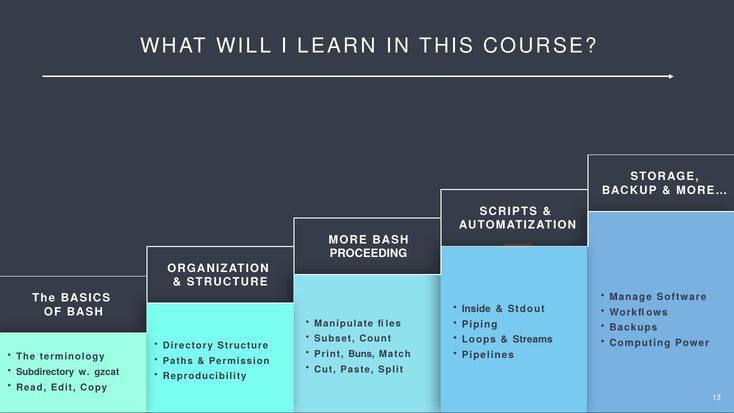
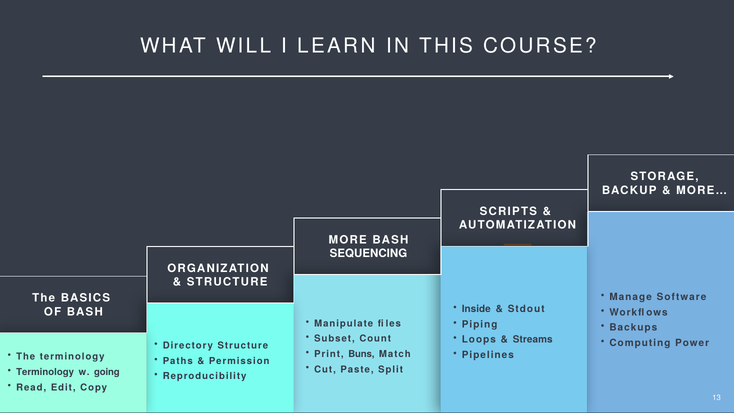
PROCEEDING: PROCEEDING -> SEQUENCING
Subdirectory at (45, 372): Subdirectory -> Terminology
gzcat: gzcat -> going
